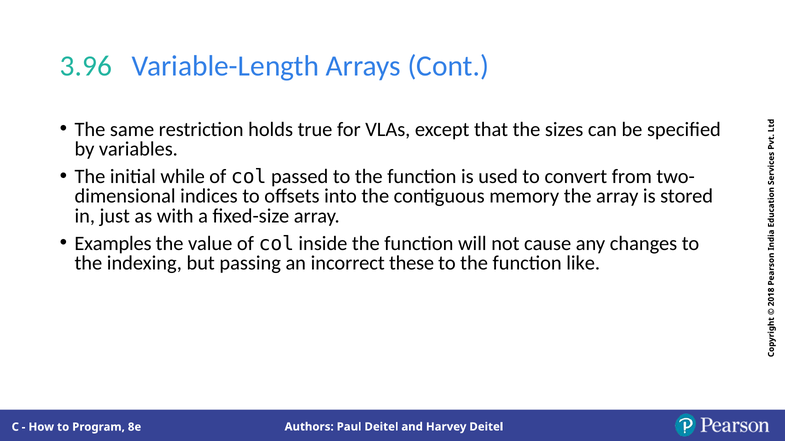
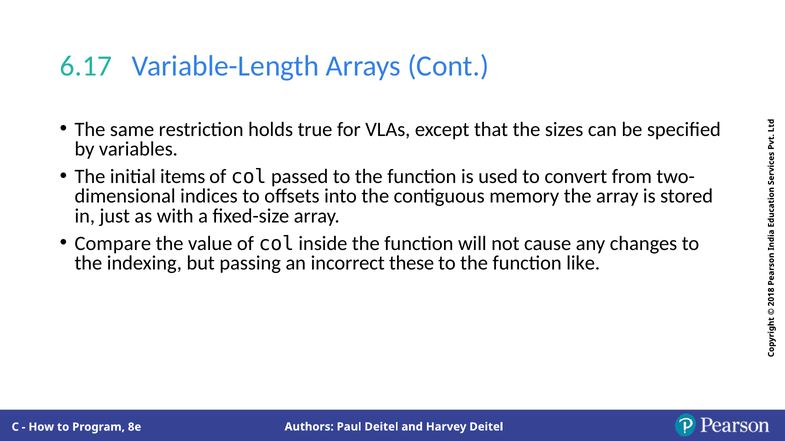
3.96: 3.96 -> 6.17
while: while -> items
Examples: Examples -> Compare
